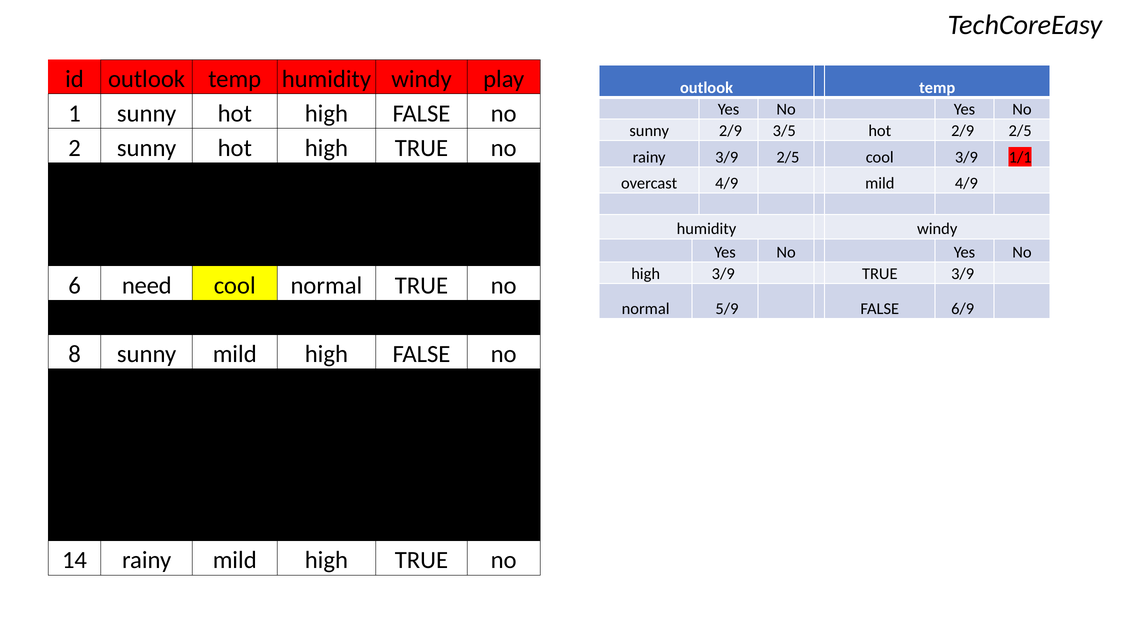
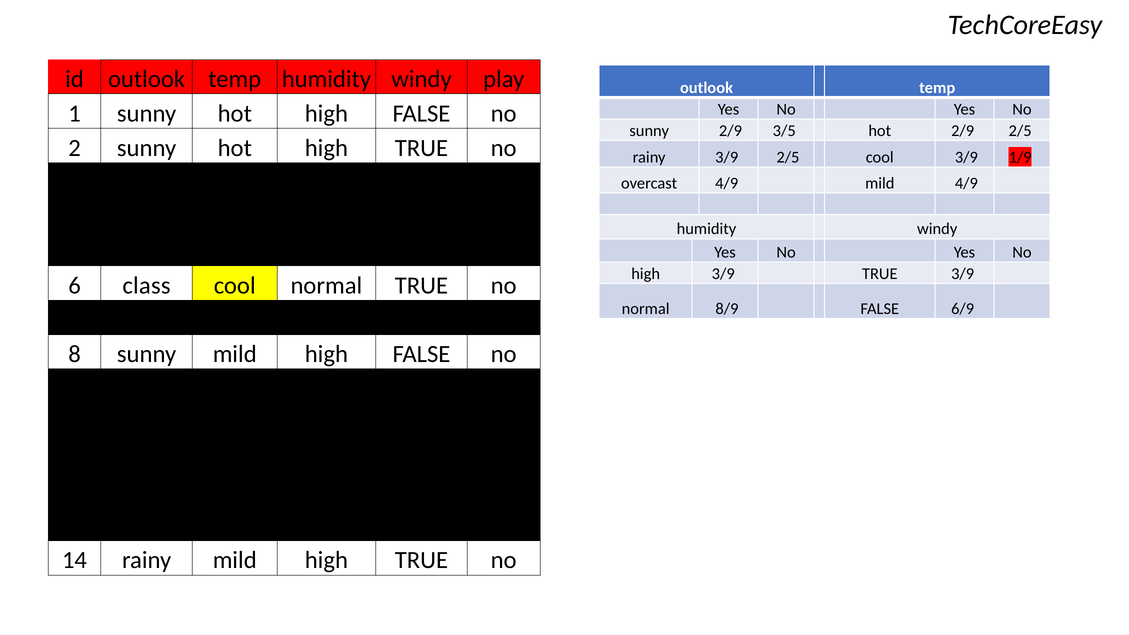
1/1: 1/1 -> 1/9
need: need -> class
5/9: 5/9 -> 8/9
